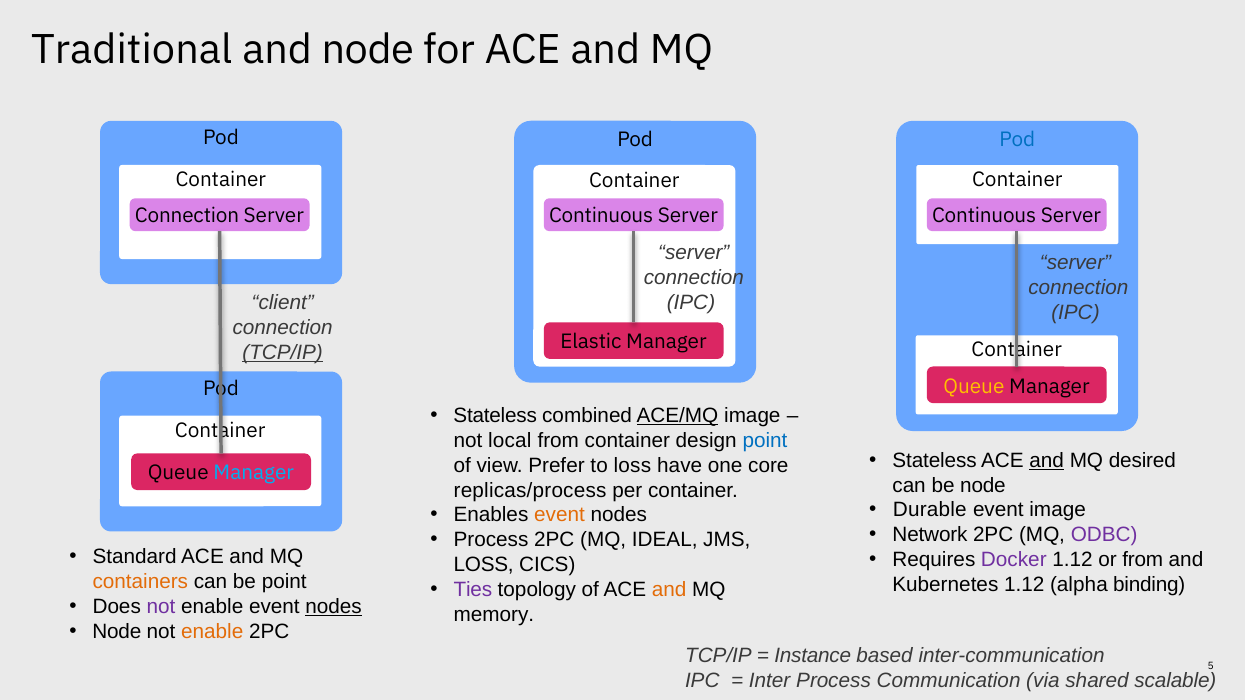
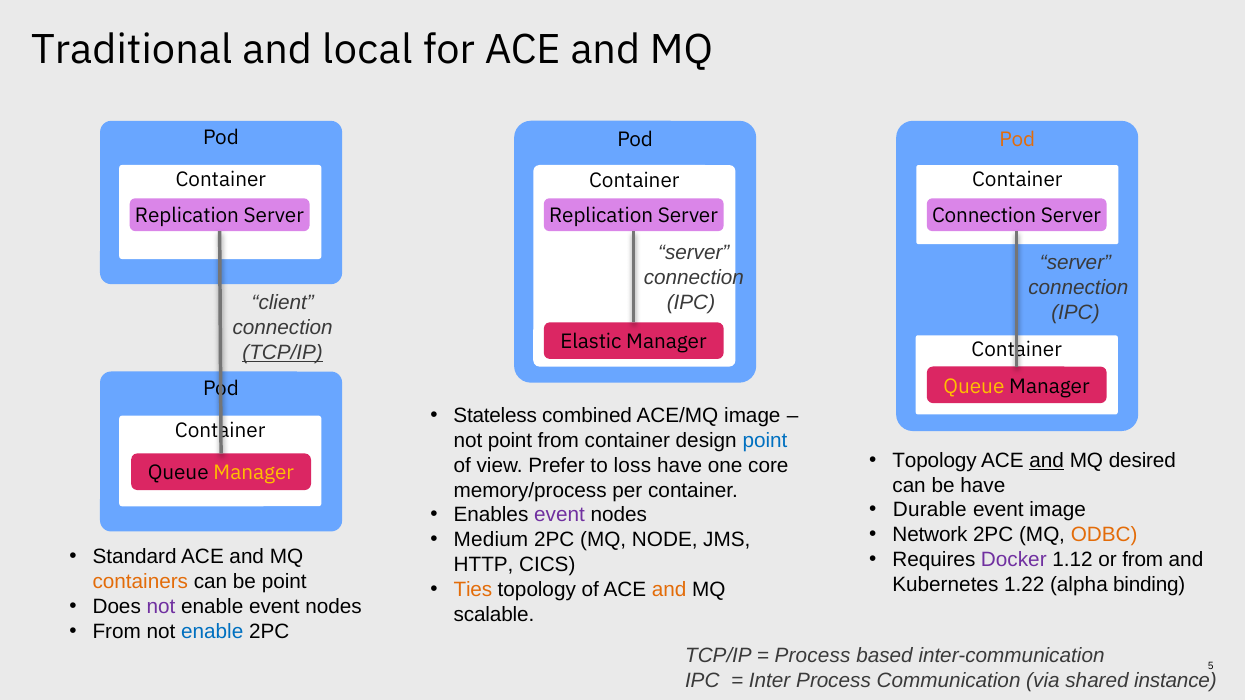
and node: node -> local
Pod at (1017, 140) colour: blue -> orange
Connection at (187, 216): Connection -> Replication
Continuous at (601, 216): Continuous -> Replication
Continuous at (984, 216): Continuous -> Connection
ACE/MQ underline: present -> none
not local: local -> point
Stateless at (935, 461): Stateless -> Topology
Manager at (254, 473) colour: light blue -> yellow
be node: node -> have
replicas/process: replicas/process -> memory/process
event at (560, 515) colour: orange -> purple
ODBC colour: purple -> orange
Process at (491, 540): Process -> Medium
IDEAL: IDEAL -> NODE
LOSS at (484, 565): LOSS -> HTTP
Kubernetes 1.12: 1.12 -> 1.22
Ties colour: purple -> orange
nodes at (334, 607) underline: present -> none
memory: memory -> scalable
Node at (117, 632): Node -> From
enable at (212, 632) colour: orange -> blue
Instance at (813, 656): Instance -> Process
scalable: scalable -> instance
